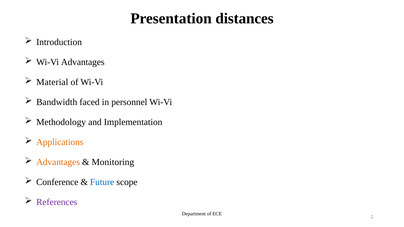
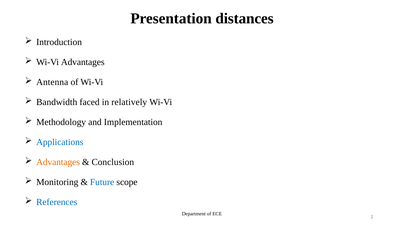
Material: Material -> Antenna
personnel: personnel -> relatively
Applications colour: orange -> blue
Monitoring: Monitoring -> Conclusion
Conference: Conference -> Monitoring
References colour: purple -> blue
